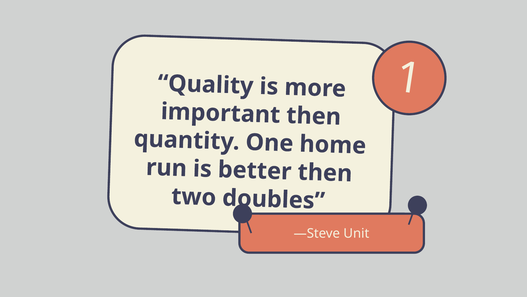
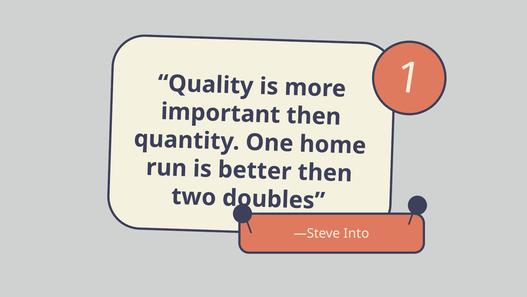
Unit: Unit -> Into
